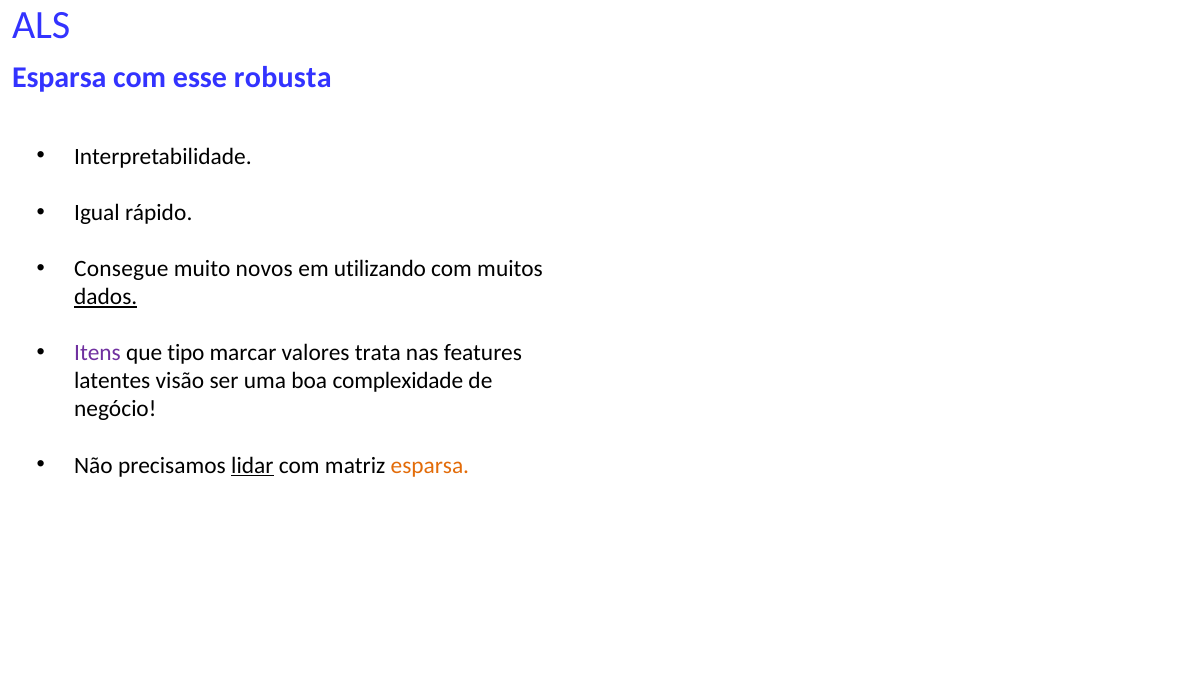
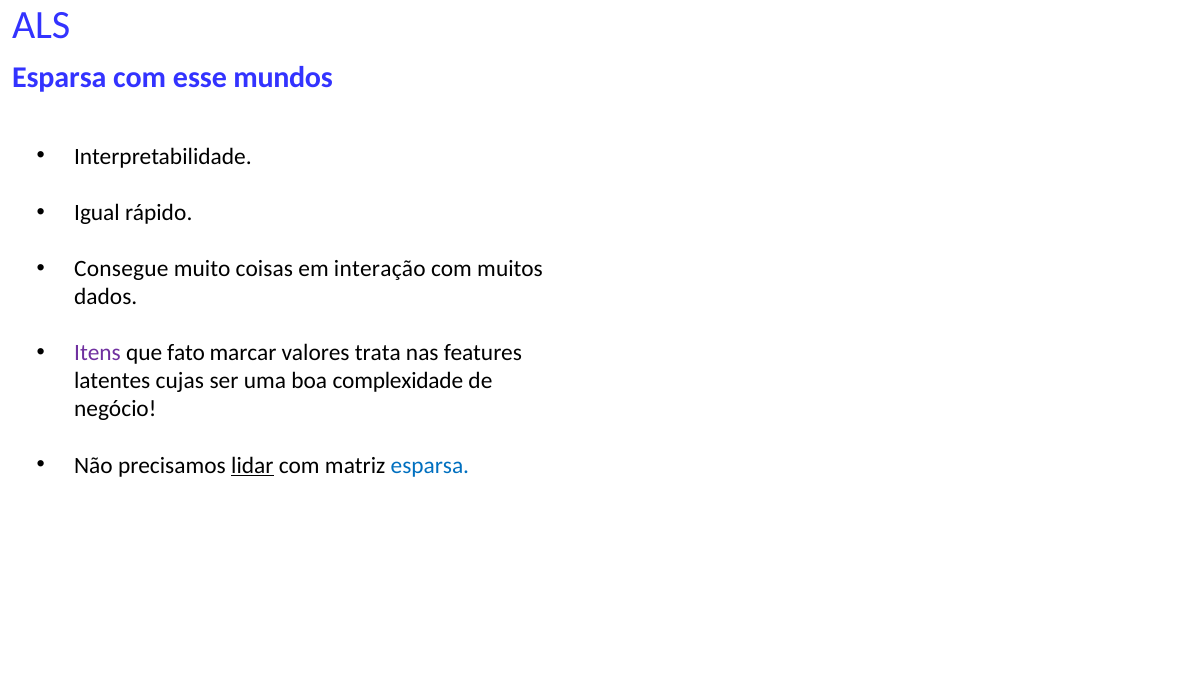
robusta: robusta -> mundos
novos: novos -> coisas
utilizando: utilizando -> interação
dados underline: present -> none
tipo: tipo -> fato
visão: visão -> cujas
esparsa at (430, 465) colour: orange -> blue
